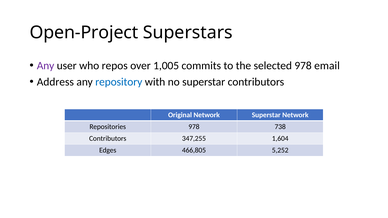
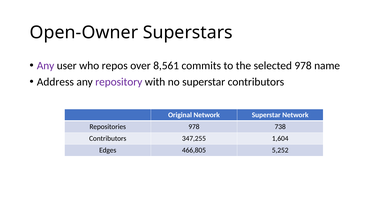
Open-Project: Open-Project -> Open-Owner
1,005: 1,005 -> 8,561
email: email -> name
repository colour: blue -> purple
